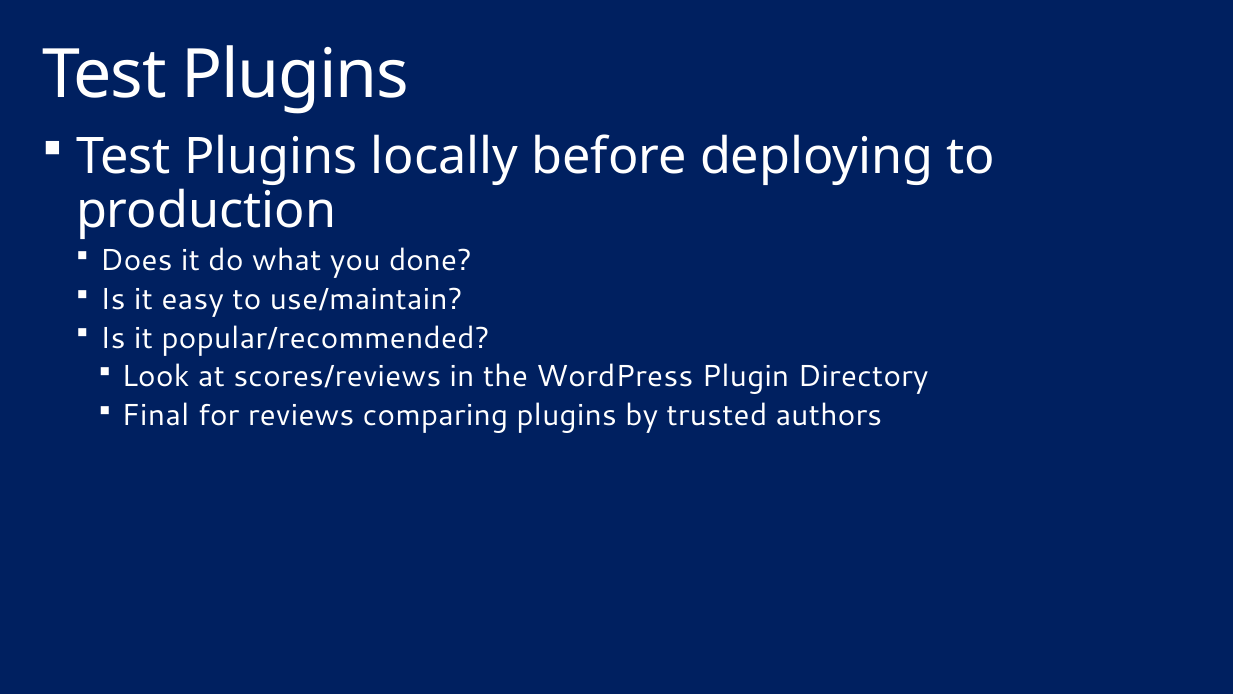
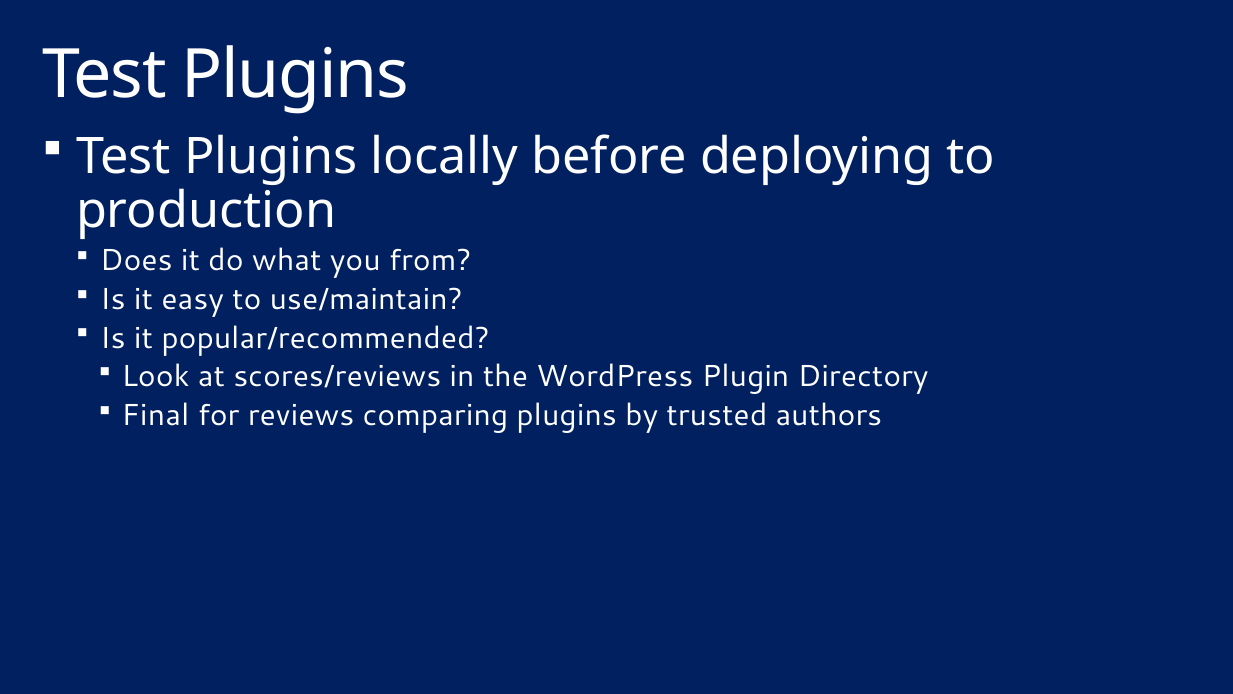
done: done -> from
